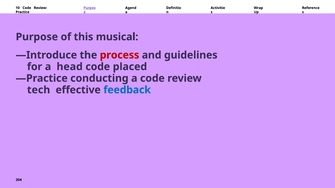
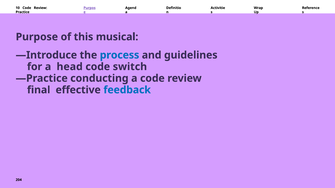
process colour: red -> blue
placed: placed -> switch
tech: tech -> final
